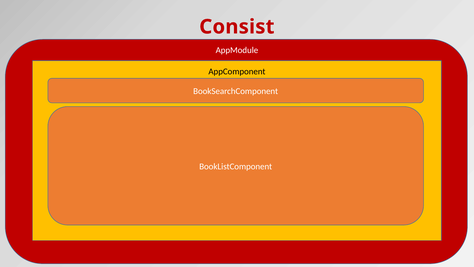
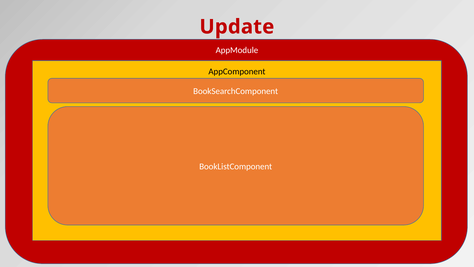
Consist: Consist -> Update
